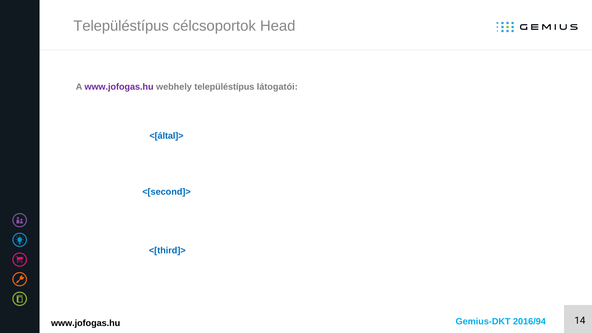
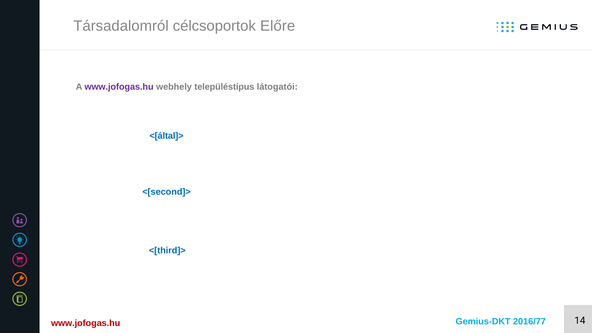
Településtípus at (121, 26): Településtípus -> Társadalomról
Head: Head -> Előre
www.jofogas.hu at (86, 323) colour: black -> red
2016/94: 2016/94 -> 2016/77
